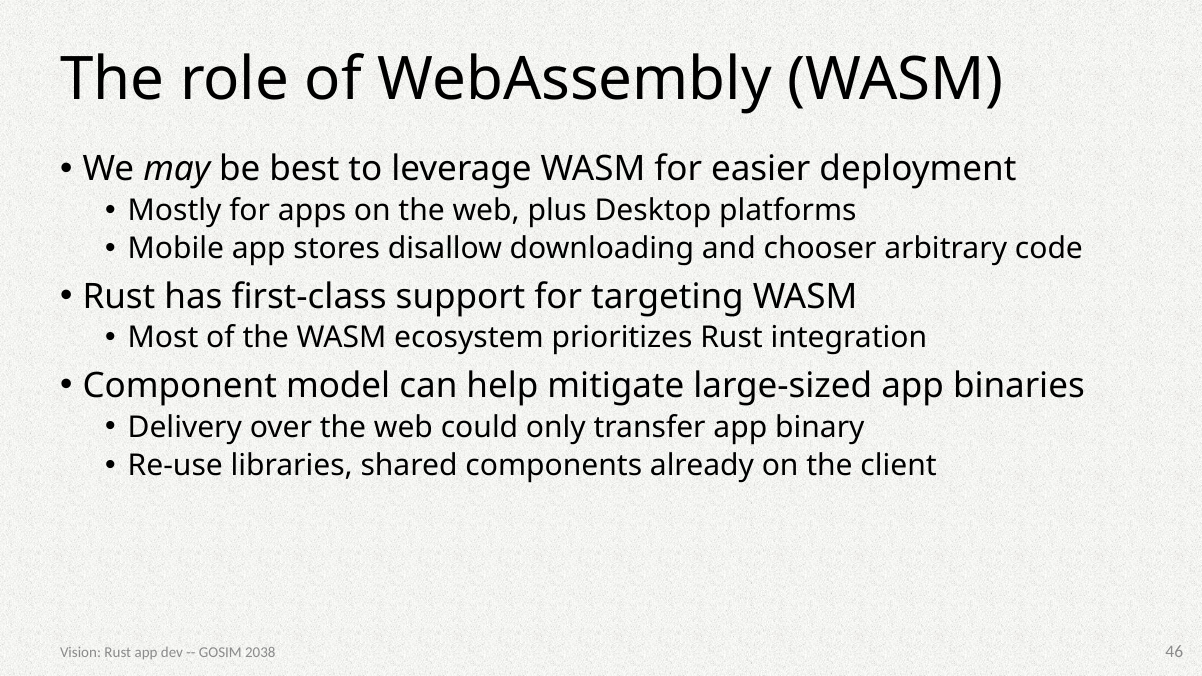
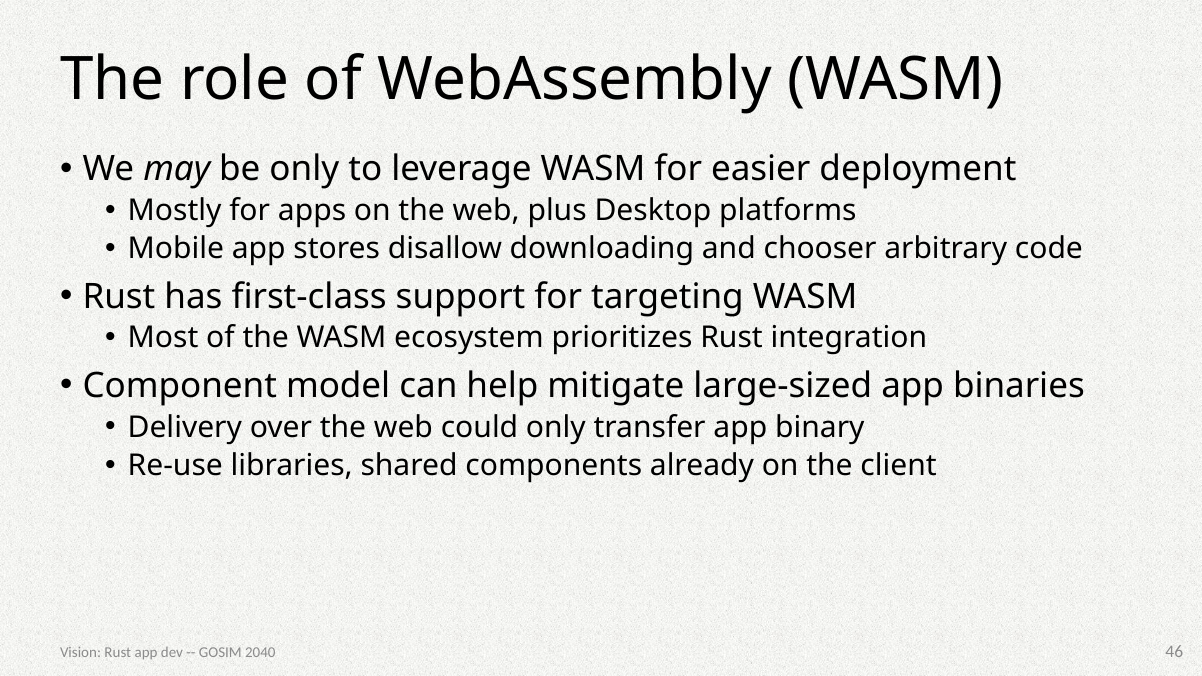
be best: best -> only
2038: 2038 -> 2040
